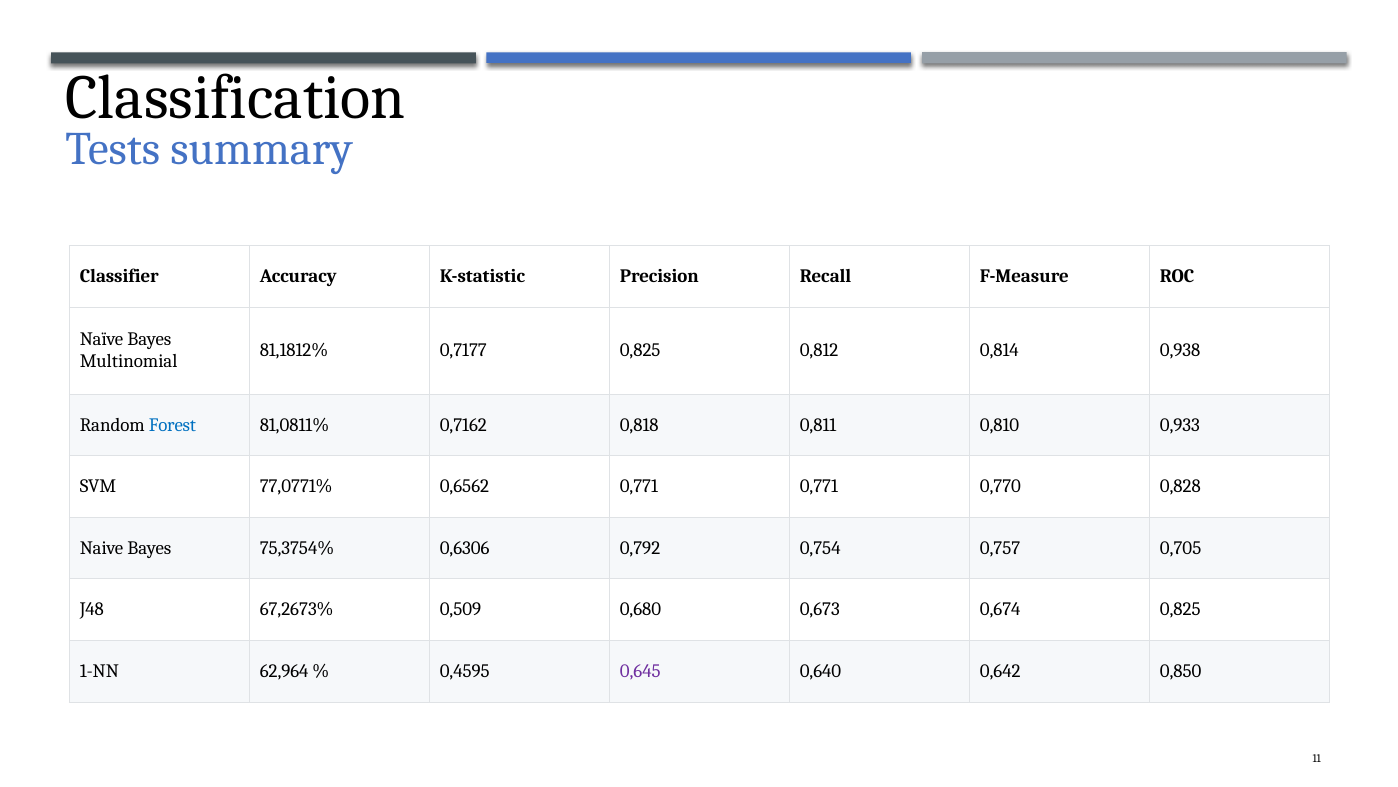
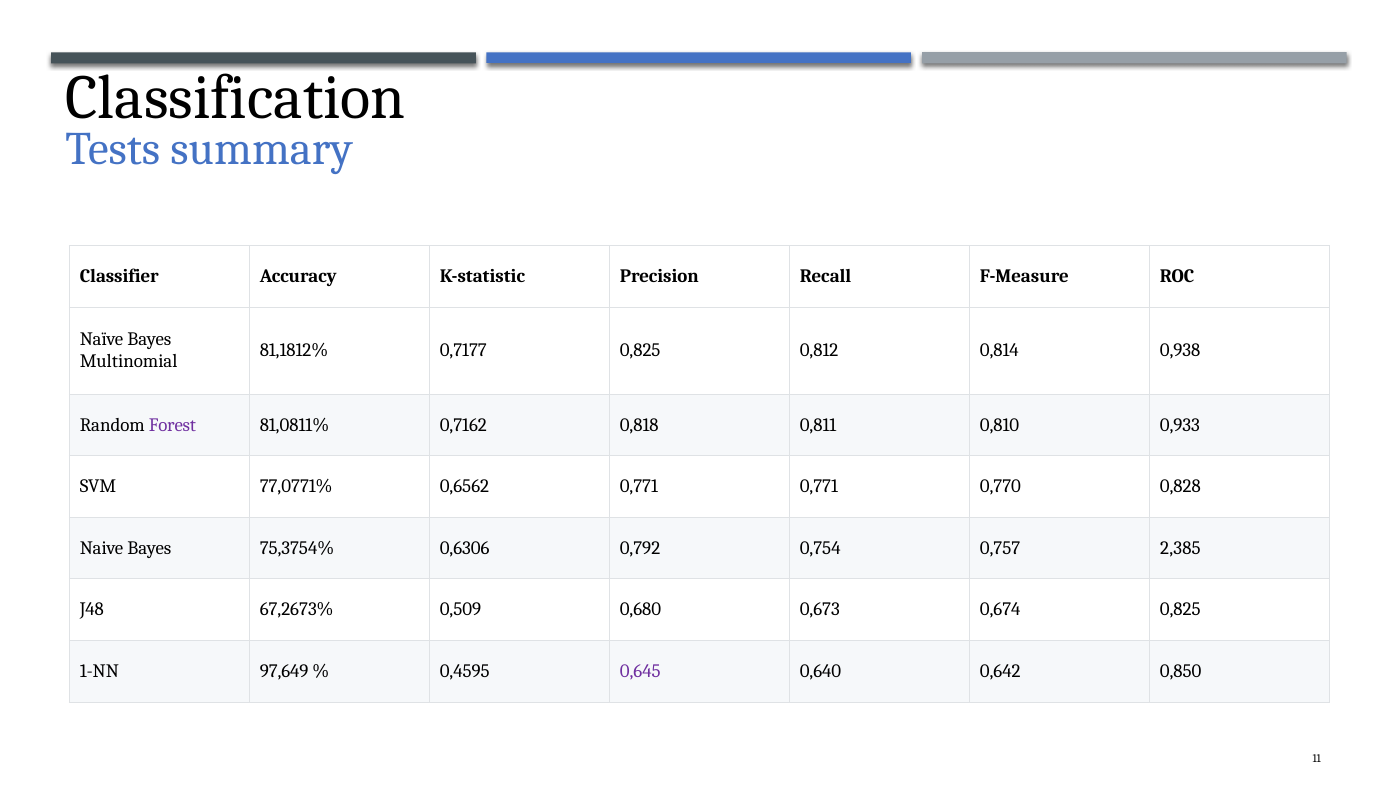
Forest colour: blue -> purple
0,705: 0,705 -> 2,385
62,964: 62,964 -> 97,649
